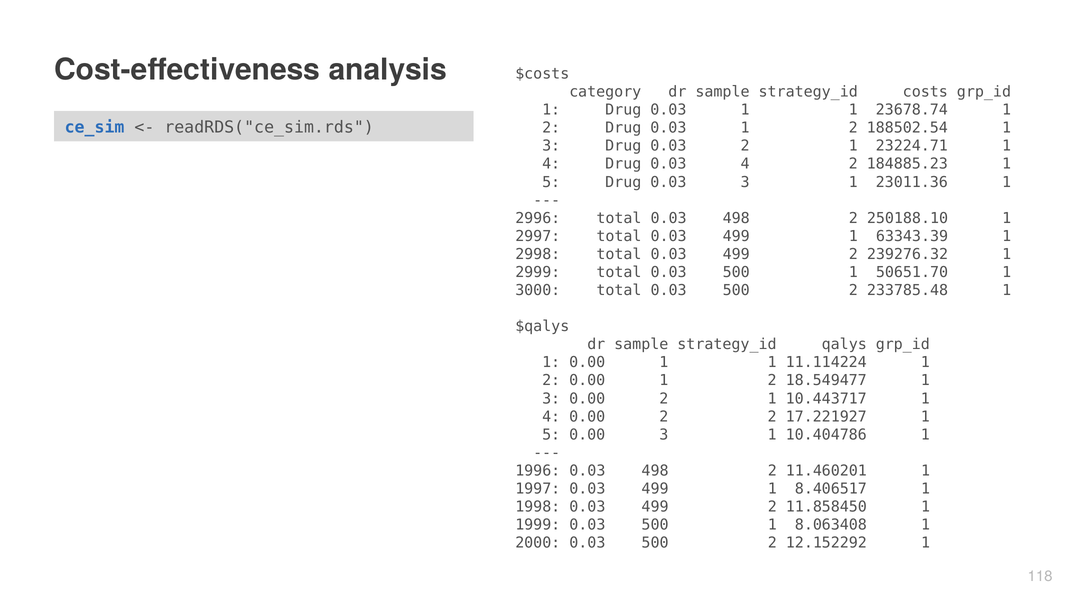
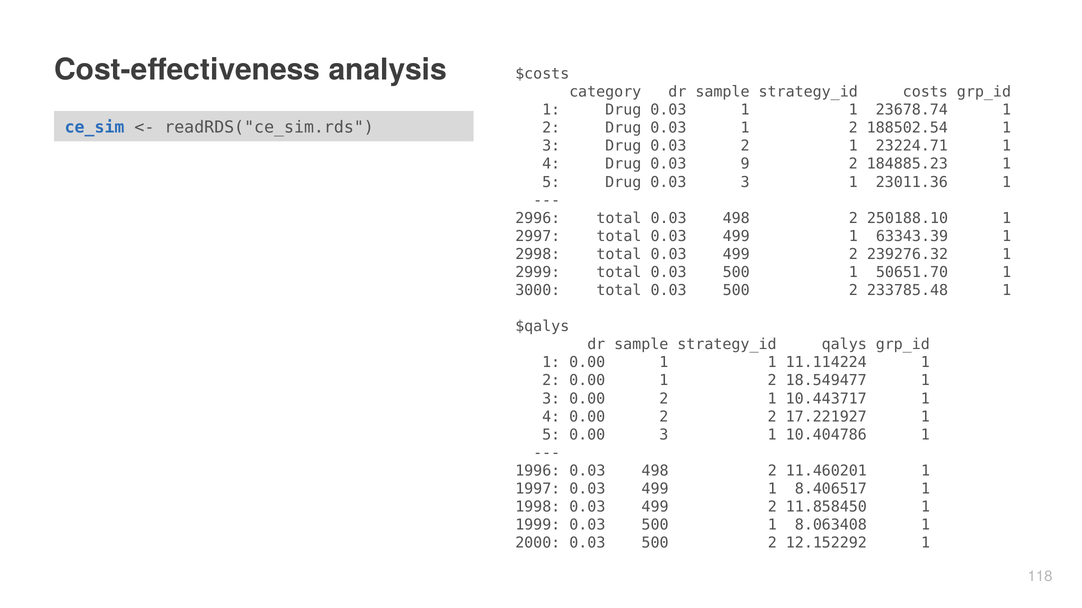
0.03 4: 4 -> 9
